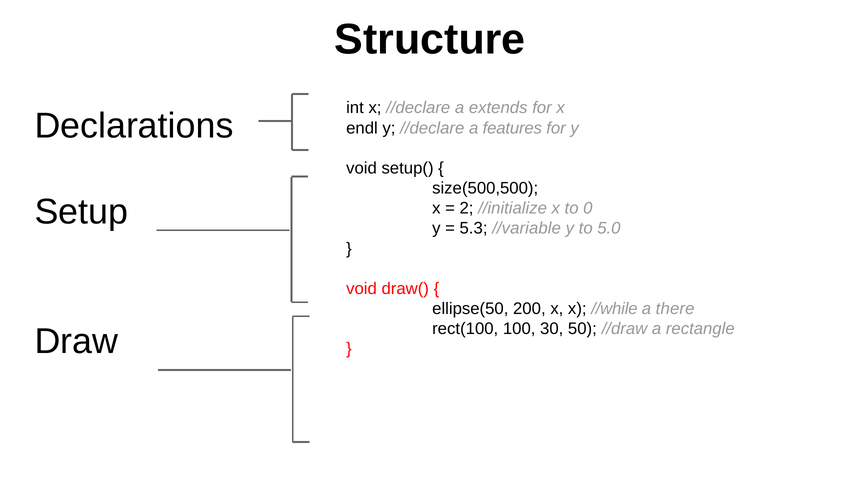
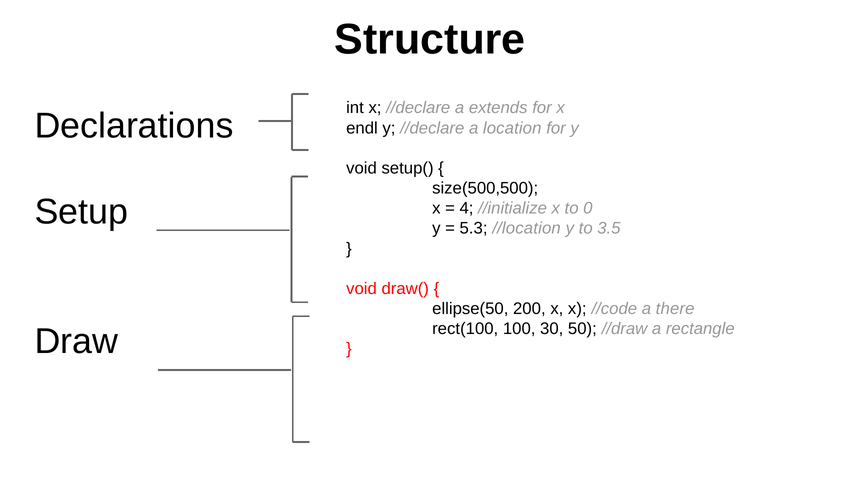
features: features -> location
2: 2 -> 4
//variable: //variable -> //location
5.0: 5.0 -> 3.5
//while: //while -> //code
